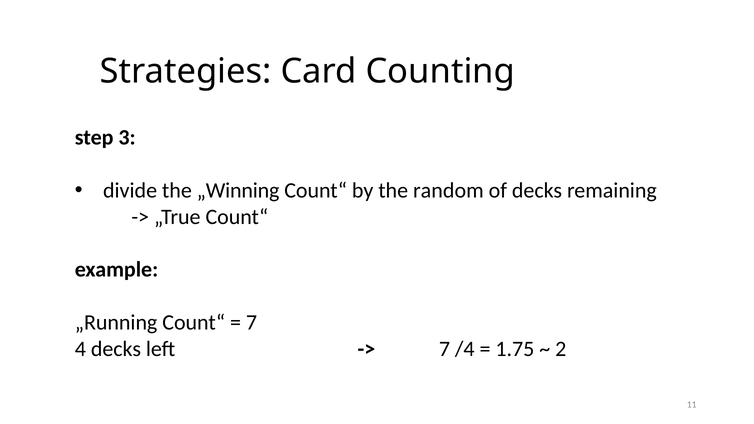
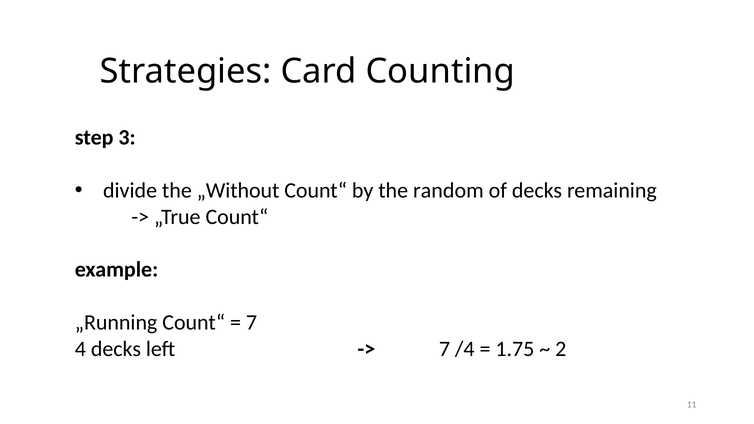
„Winning: „Winning -> „Without
